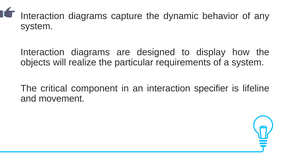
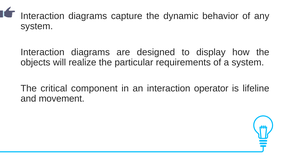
specifier: specifier -> operator
